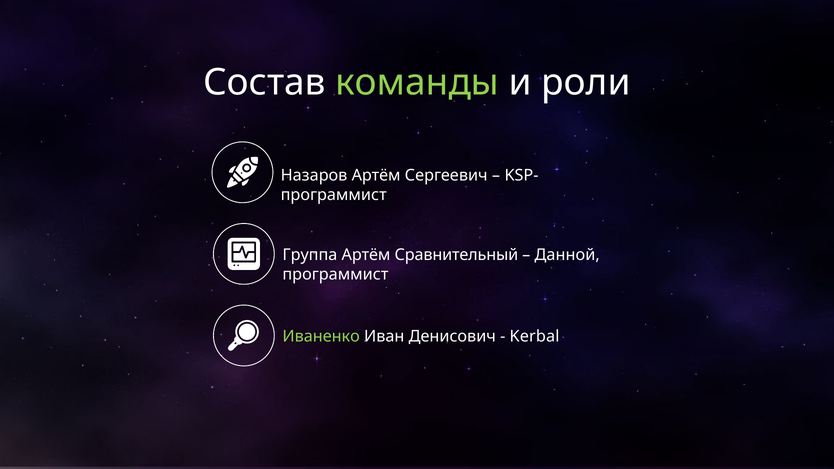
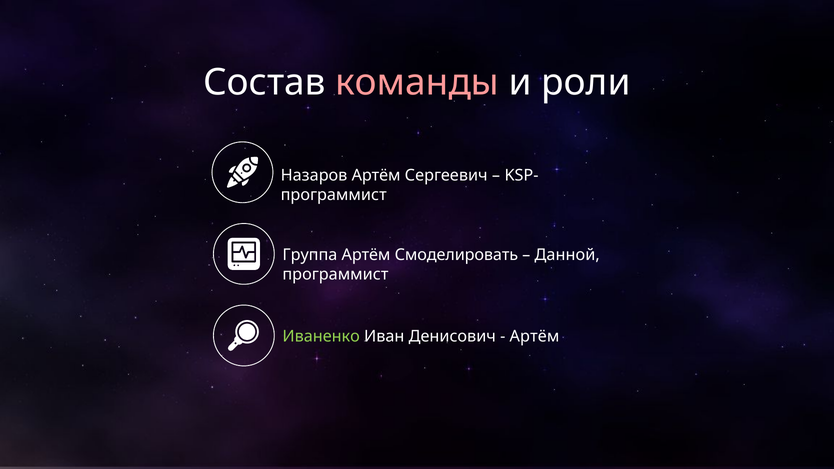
команды colour: light green -> pink
Сравнительный: Сравнительный -> Смоделировать
Kerbal at (535, 337): Kerbal -> Артём
